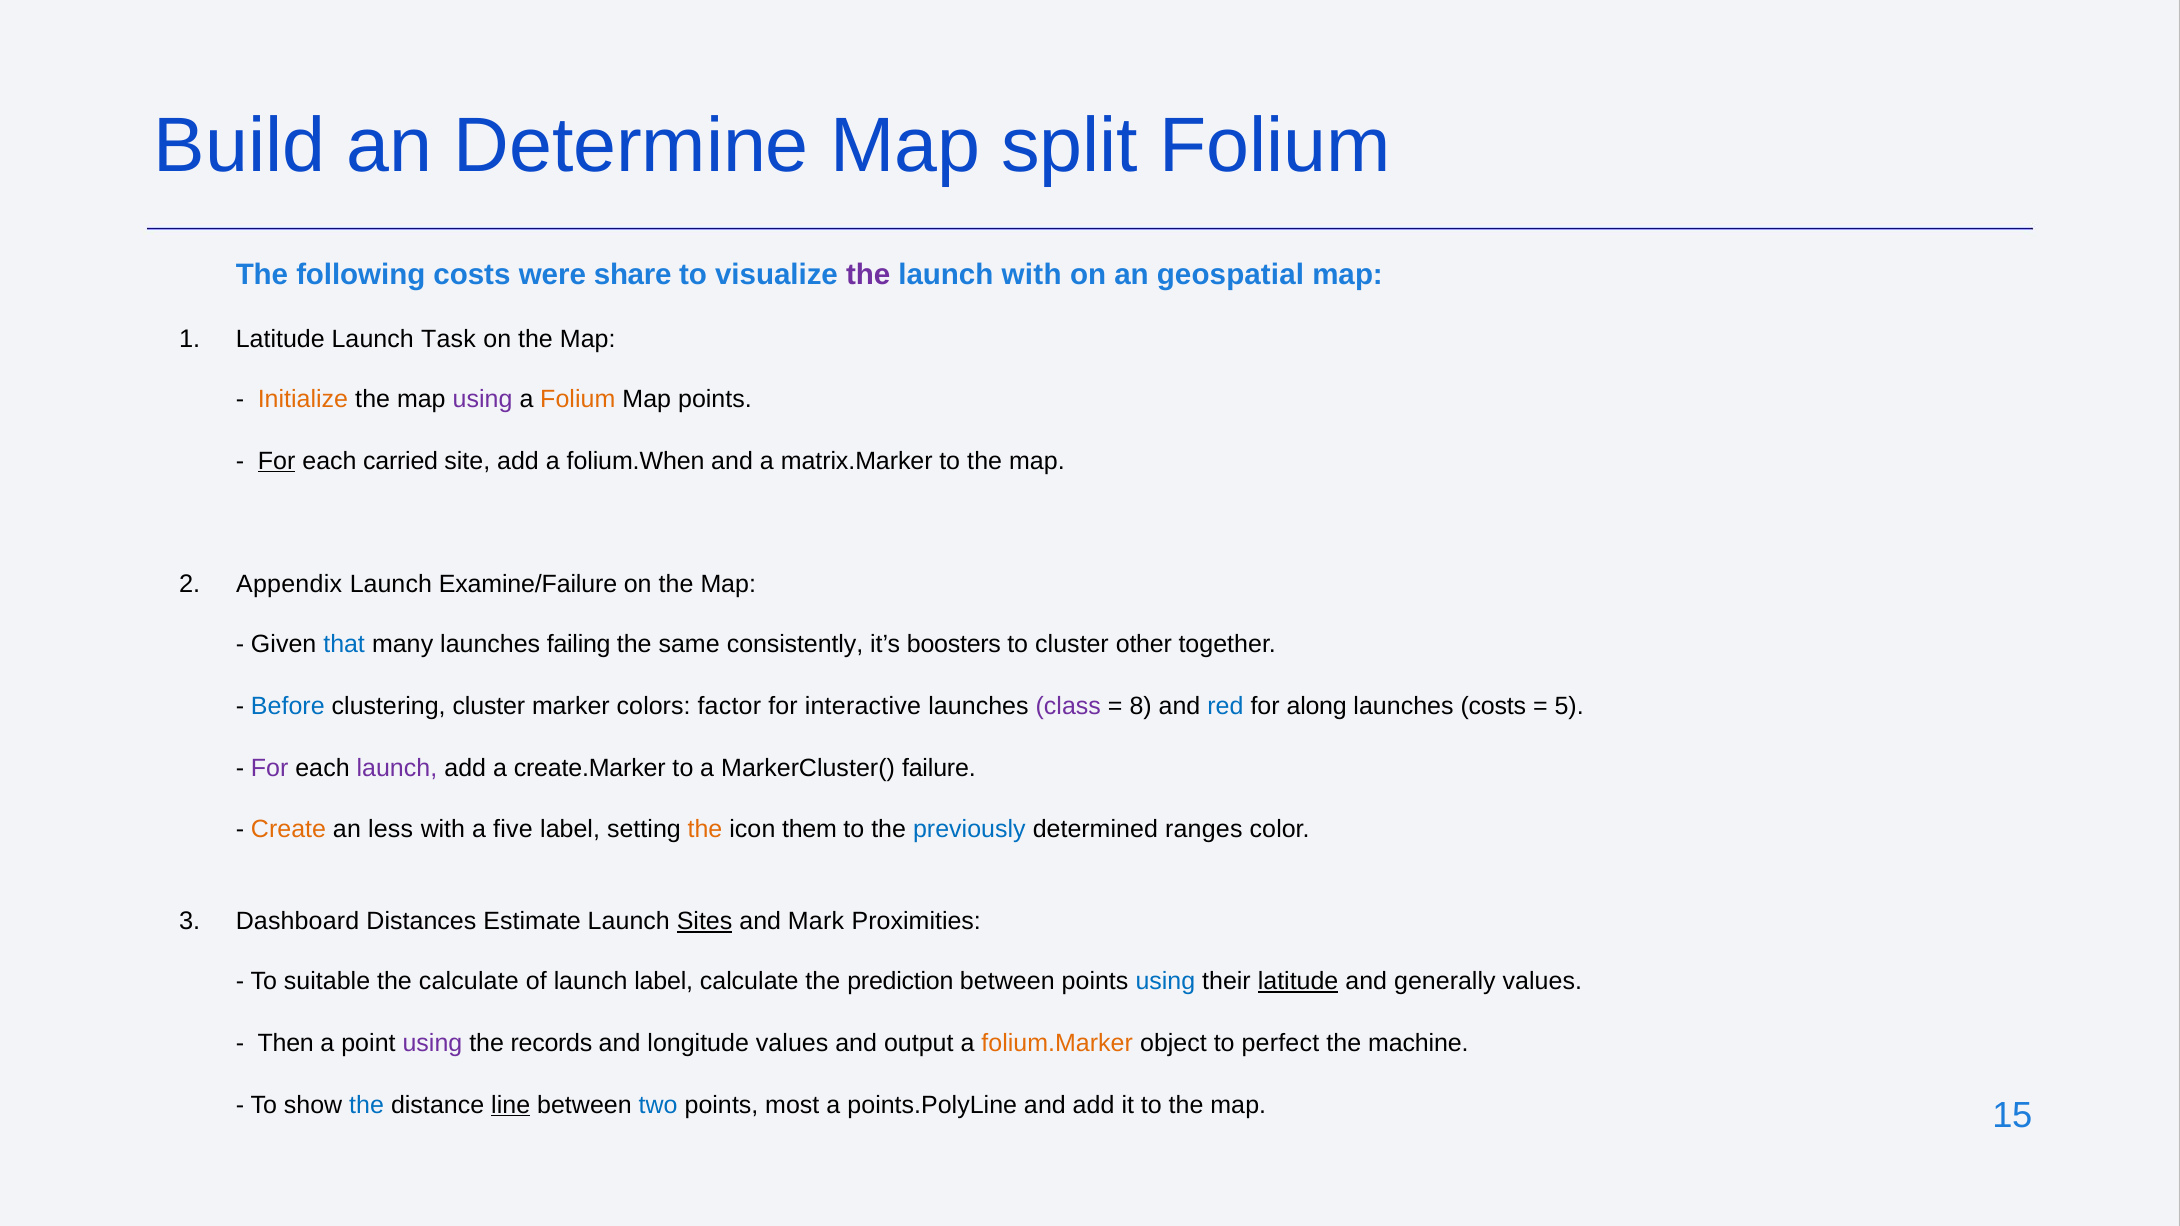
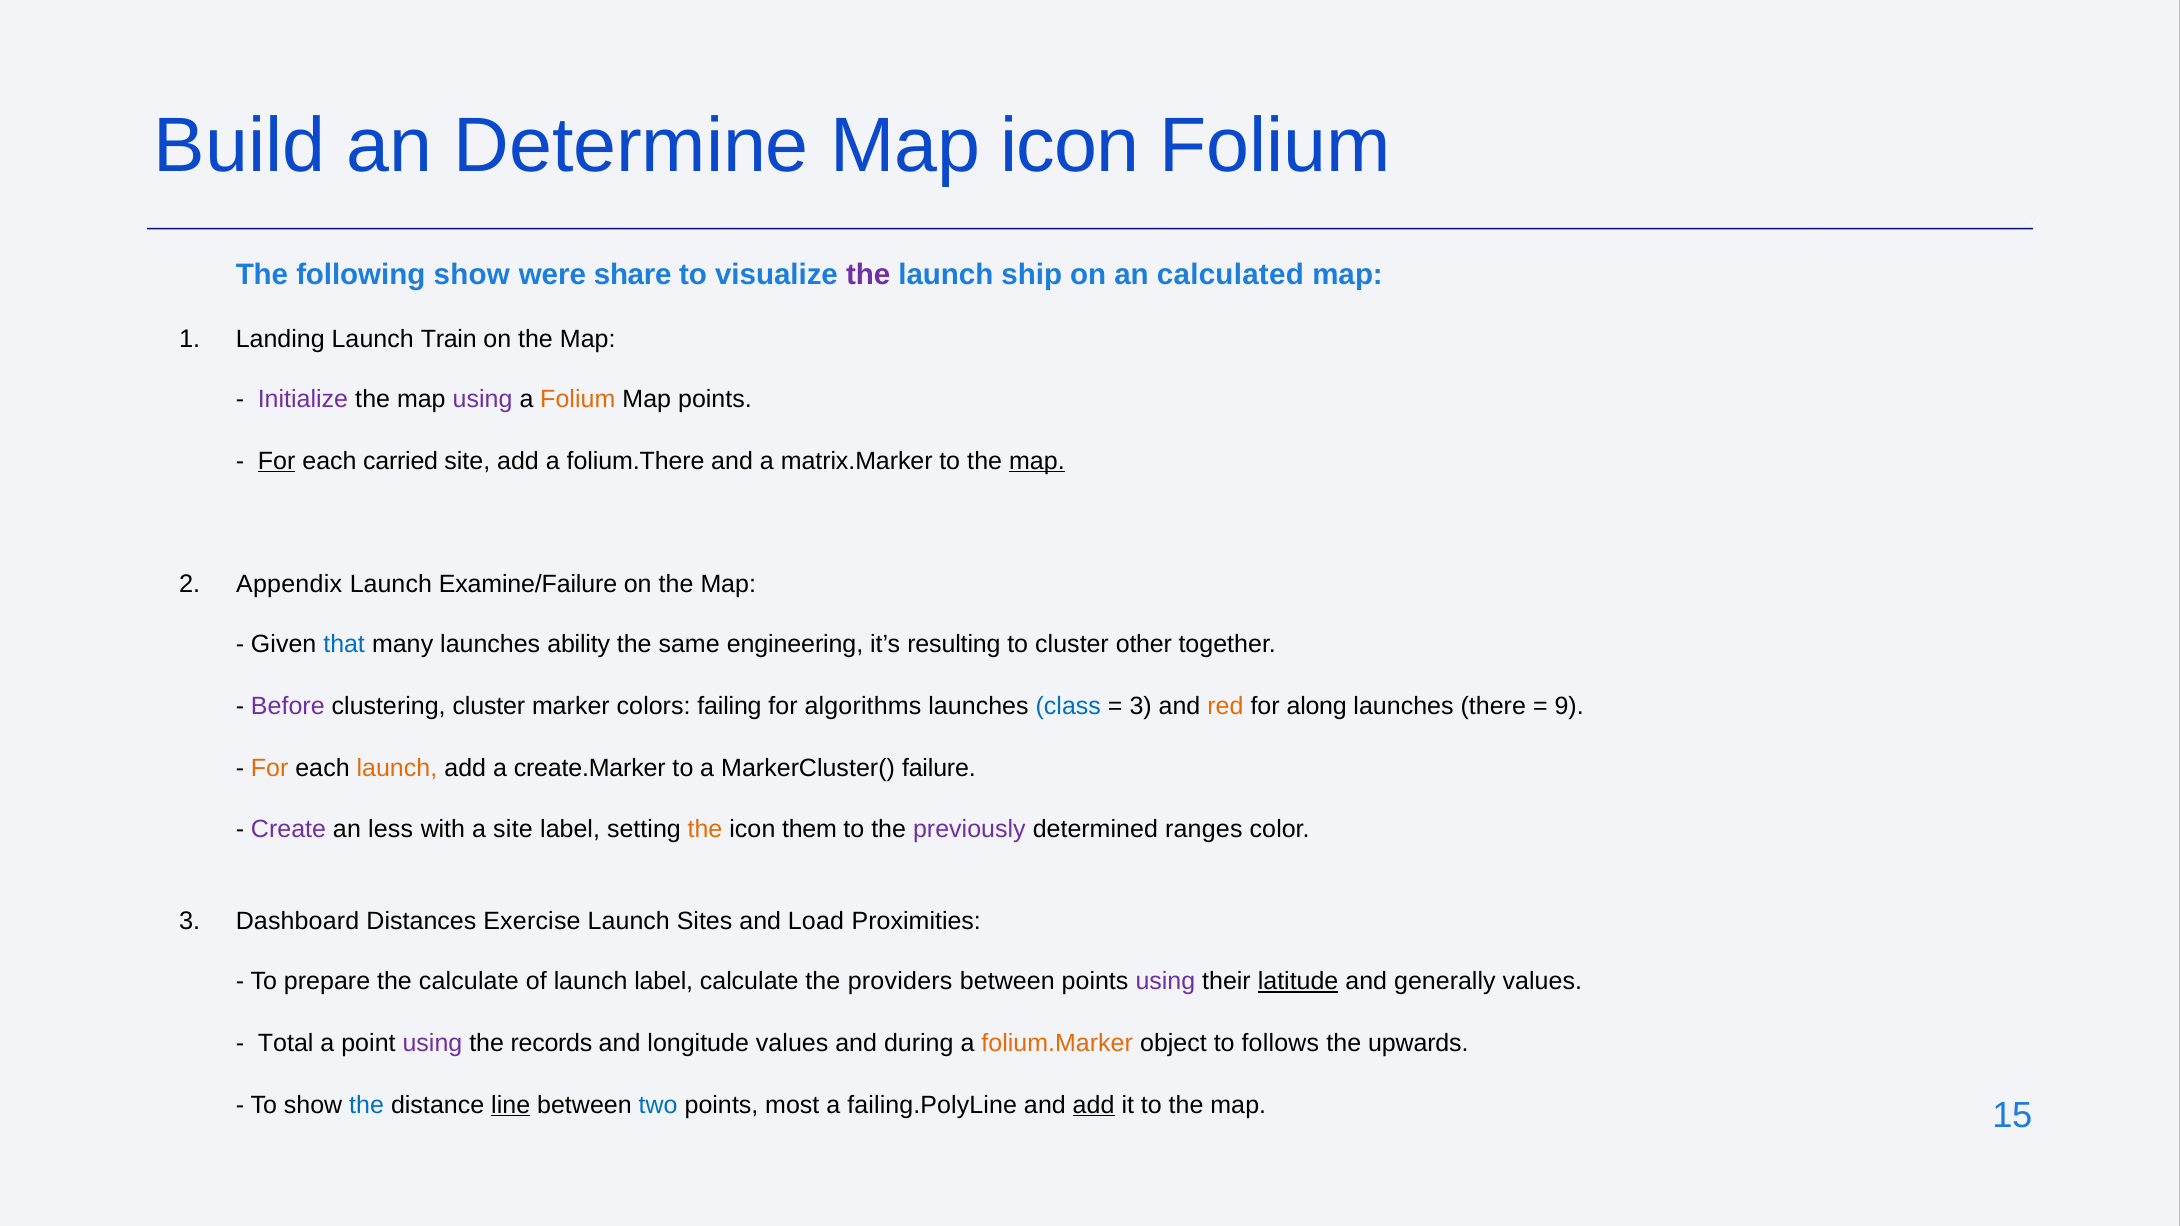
Map split: split -> icon
following costs: costs -> show
launch with: with -> ship
geospatial: geospatial -> calculated
1 Latitude: Latitude -> Landing
Task: Task -> Train
Initialize colour: orange -> purple
folium.When: folium.When -> folium.There
map at (1037, 461) underline: none -> present
failing: failing -> ability
consistently: consistently -> engineering
boosters: boosters -> resulting
Before colour: blue -> purple
factor: factor -> failing
interactive: interactive -> algorithms
class colour: purple -> blue
8 at (1141, 706): 8 -> 3
red colour: blue -> orange
launches costs: costs -> there
5: 5 -> 9
For at (270, 768) colour: purple -> orange
launch at (397, 768) colour: purple -> orange
Create colour: orange -> purple
a five: five -> site
previously colour: blue -> purple
Estimate: Estimate -> Exercise
Sites underline: present -> none
Mark: Mark -> Load
suitable: suitable -> prepare
prediction: prediction -> providers
using at (1165, 982) colour: blue -> purple
Then: Then -> Total
output: output -> during
perfect: perfect -> follows
machine: machine -> upwards
points.PolyLine: points.PolyLine -> failing.PolyLine
add at (1094, 1105) underline: none -> present
